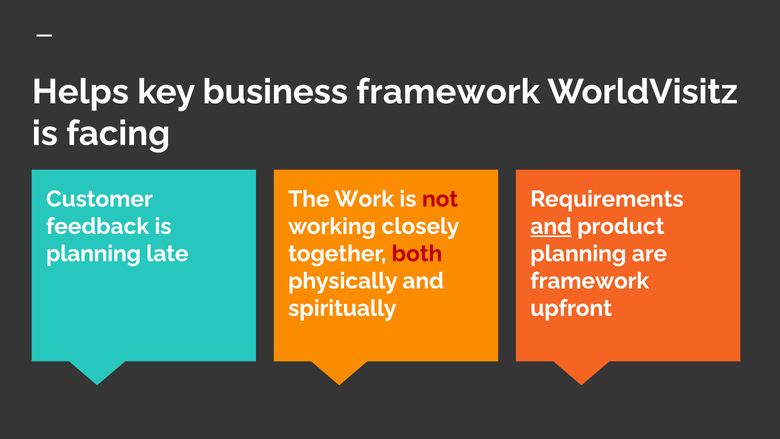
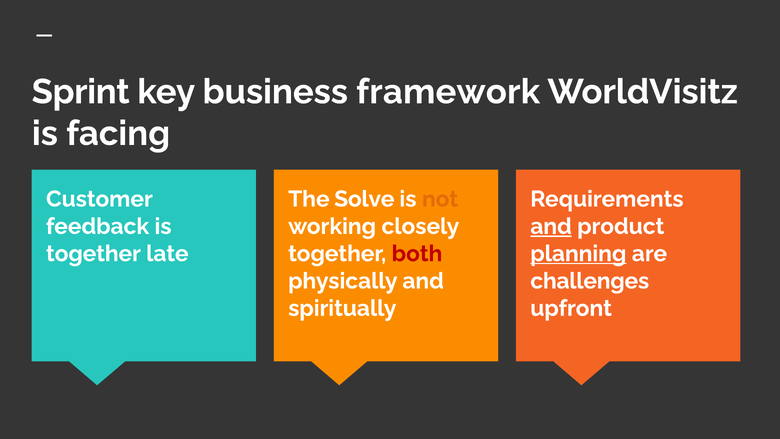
Helps: Helps -> Sprint
Work: Work -> Solve
not colour: red -> orange
planning at (93, 254): planning -> together
planning at (578, 254) underline: none -> present
framework at (590, 281): framework -> challenges
